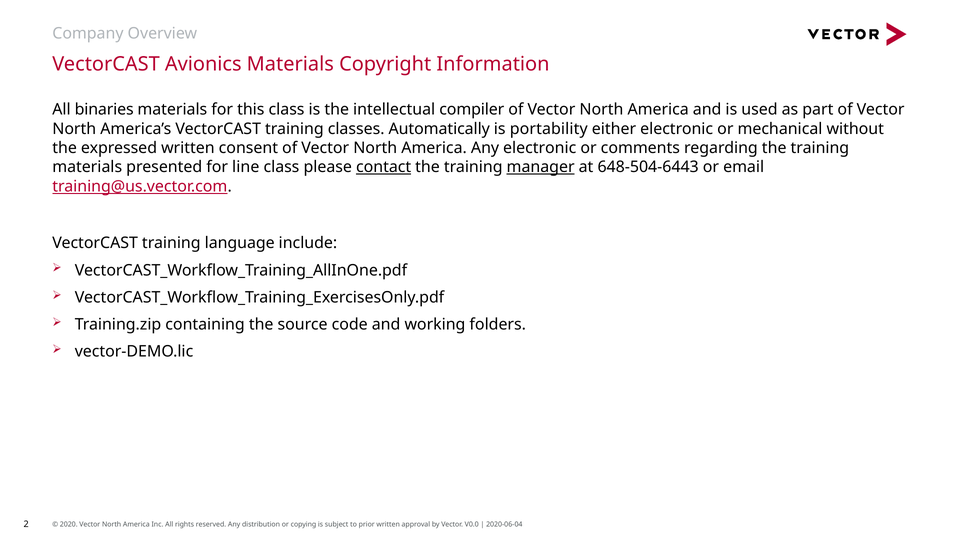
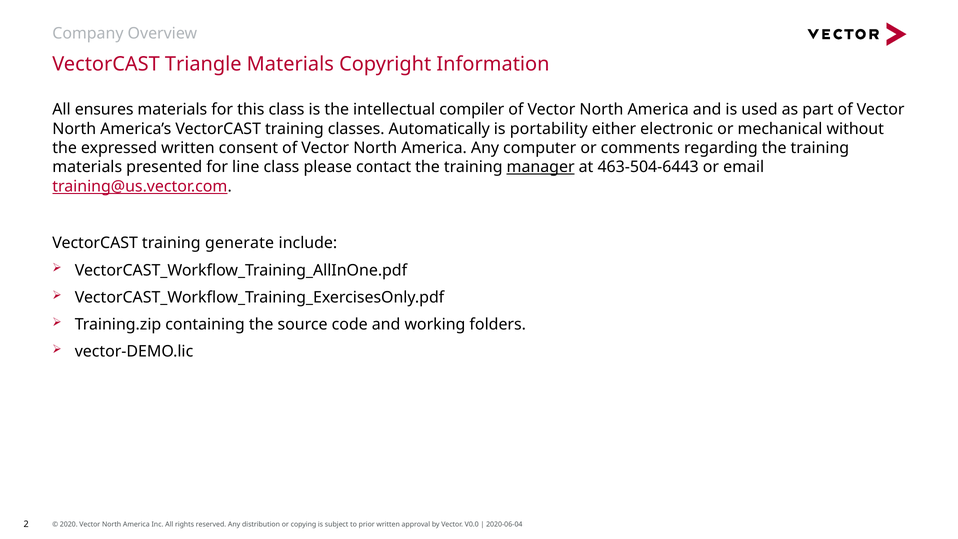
Avionics: Avionics -> Triangle
binaries: binaries -> ensures
Any electronic: electronic -> computer
contact underline: present -> none
648-504-6443: 648-504-6443 -> 463-504-6443
language: language -> generate
